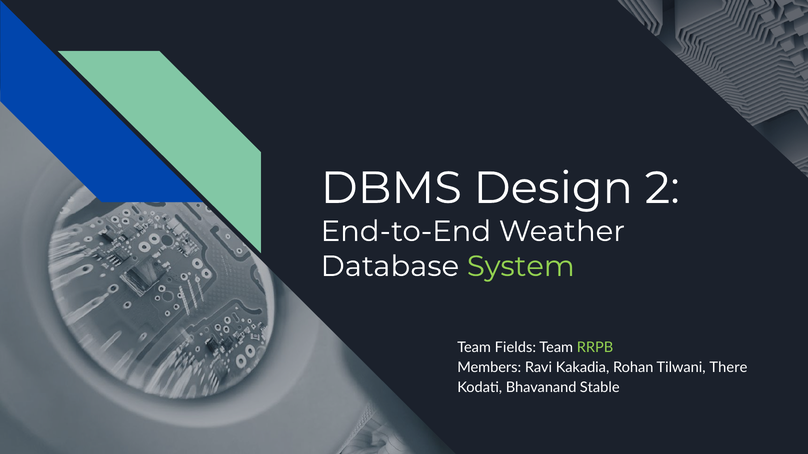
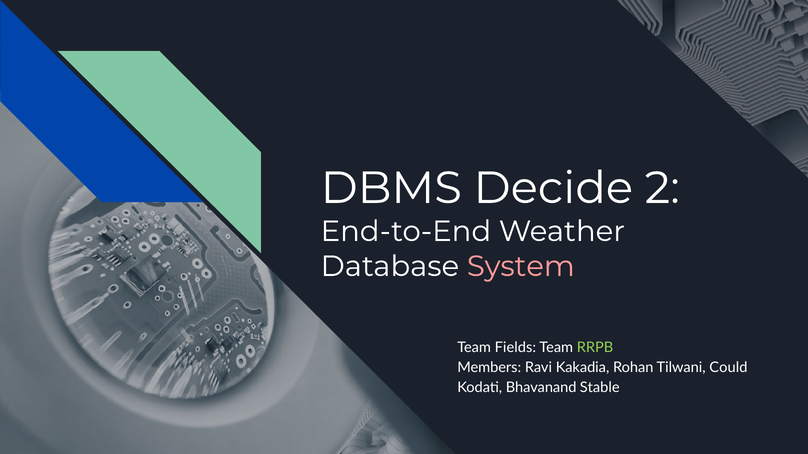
Design: Design -> Decide
System colour: light green -> pink
There: There -> Could
